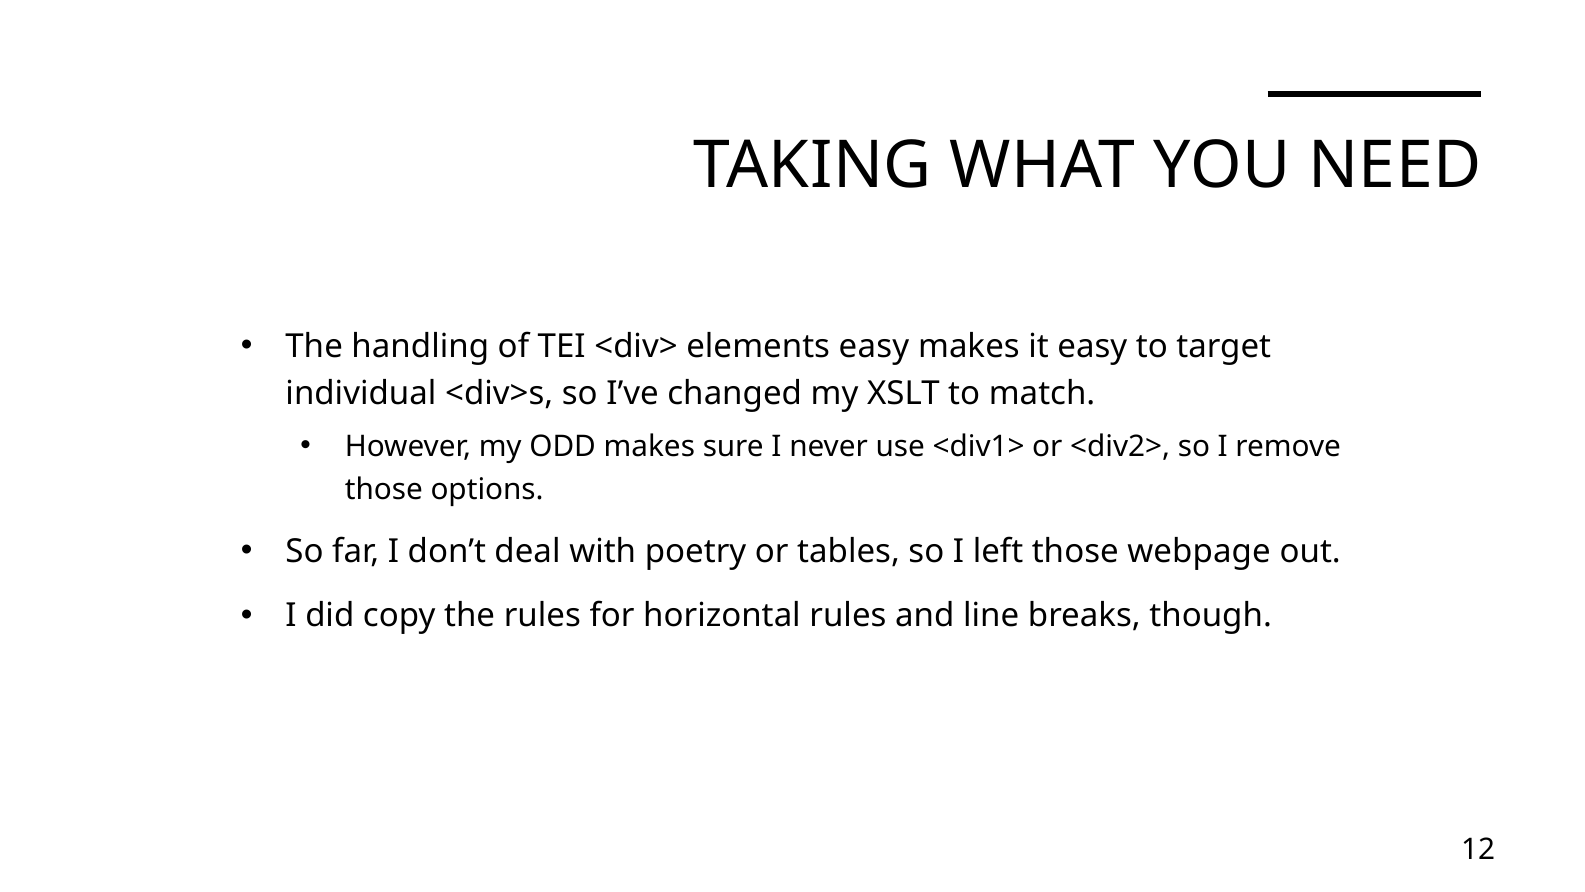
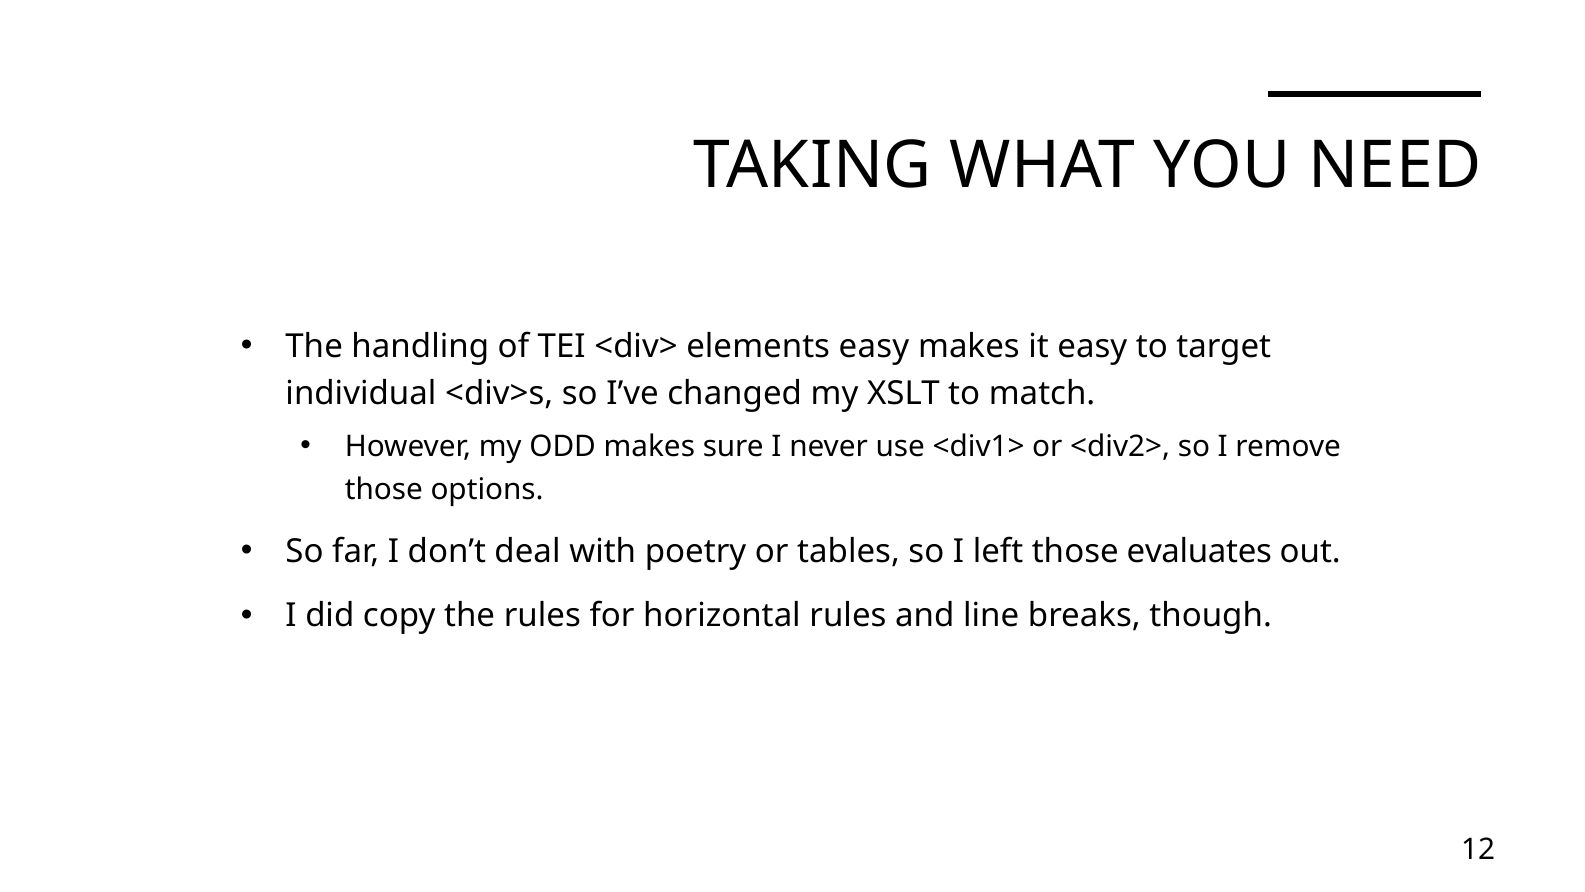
webpage: webpage -> evaluates
